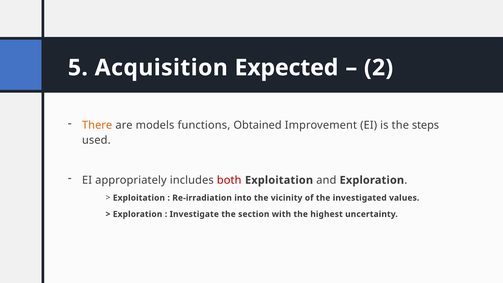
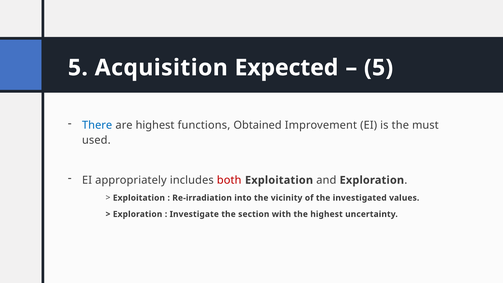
2 at (379, 68): 2 -> 5
There colour: orange -> blue
are models: models -> highest
steps: steps -> must
